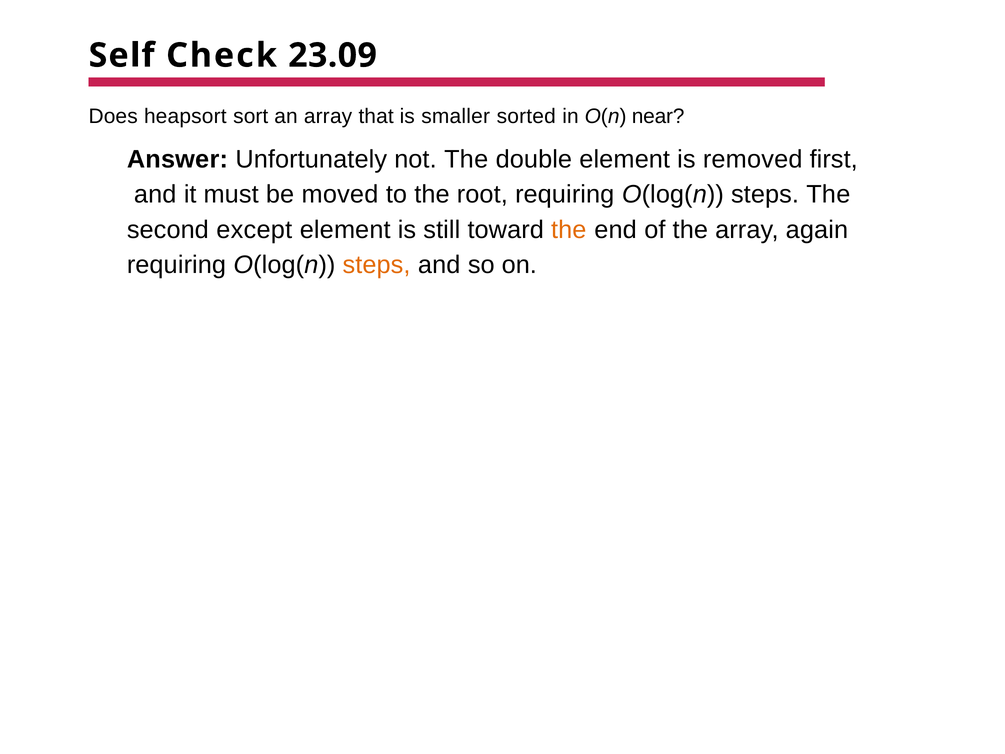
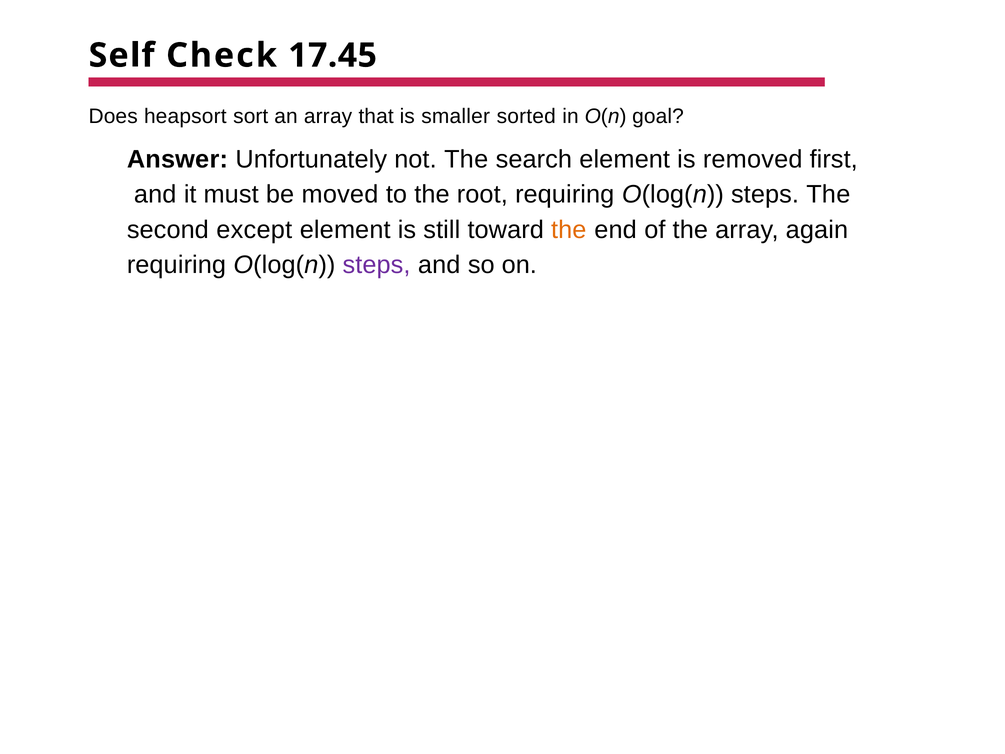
23.09: 23.09 -> 17.45
near: near -> goal
double: double -> search
steps at (377, 265) colour: orange -> purple
